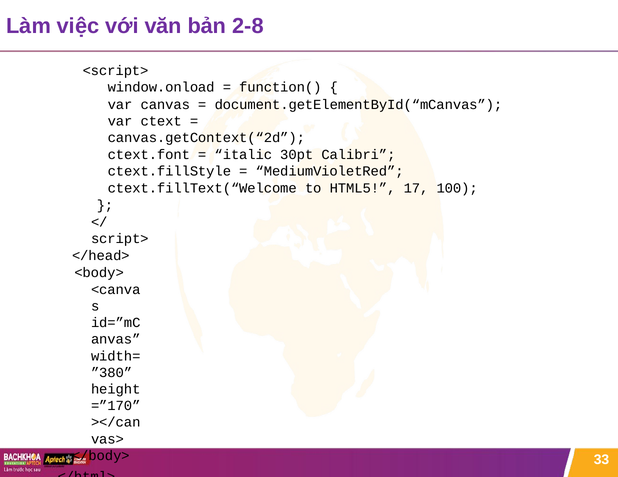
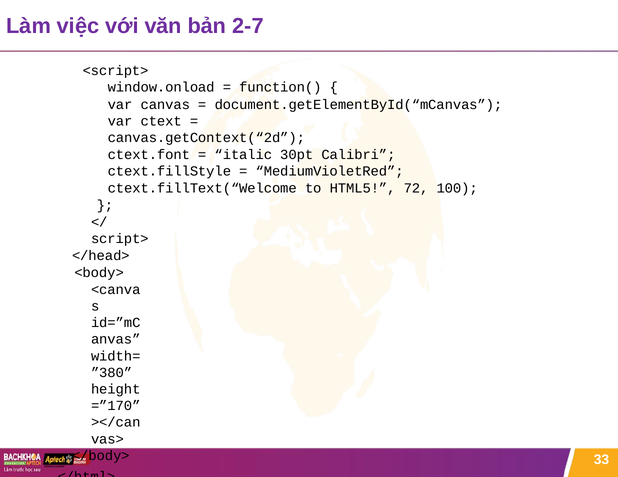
2-8: 2-8 -> 2-7
17: 17 -> 72
